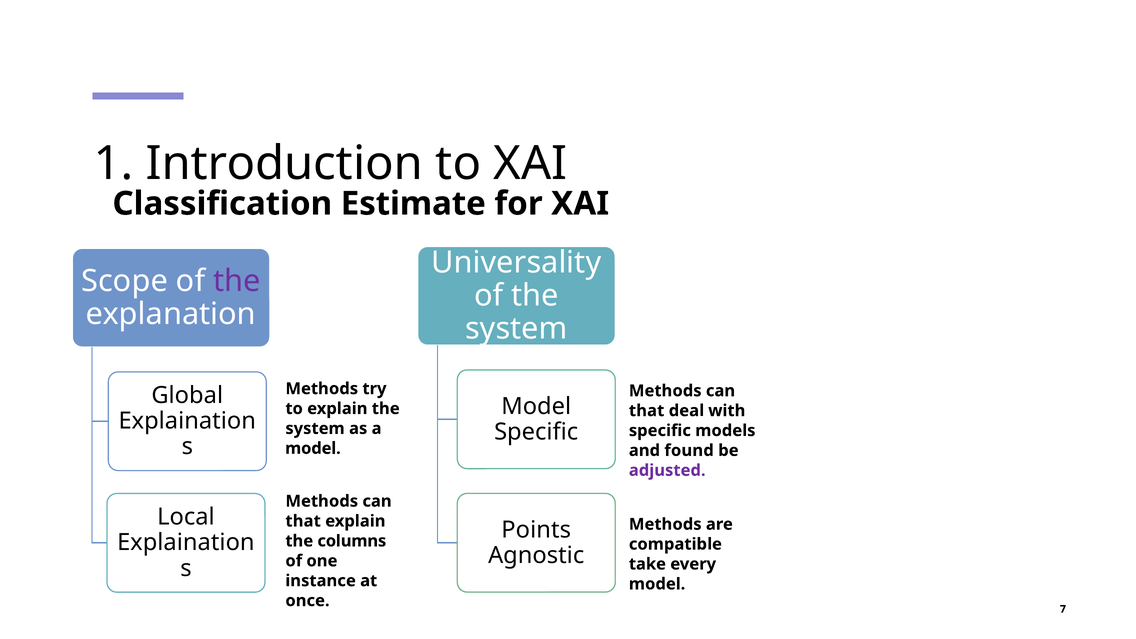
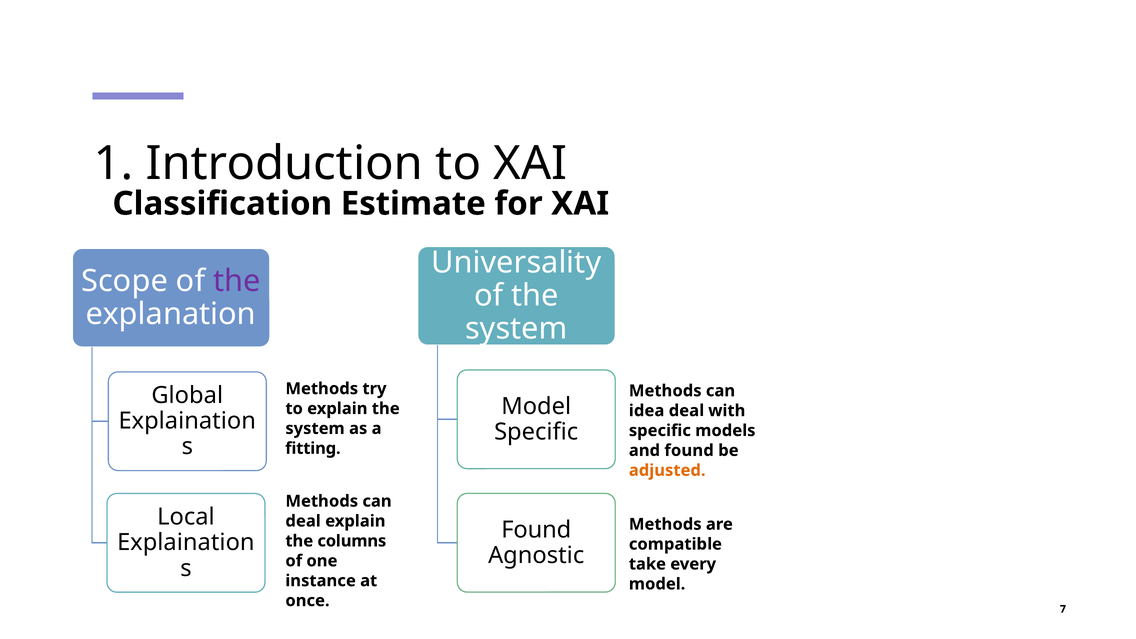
that at (647, 411): that -> idea
model at (313, 448): model -> fitting
adjusted colour: purple -> orange
that at (303, 521): that -> deal
Points at (536, 530): Points -> Found
